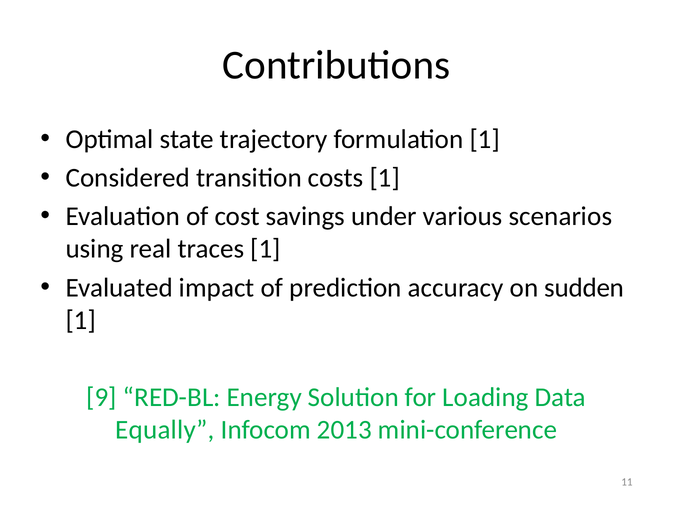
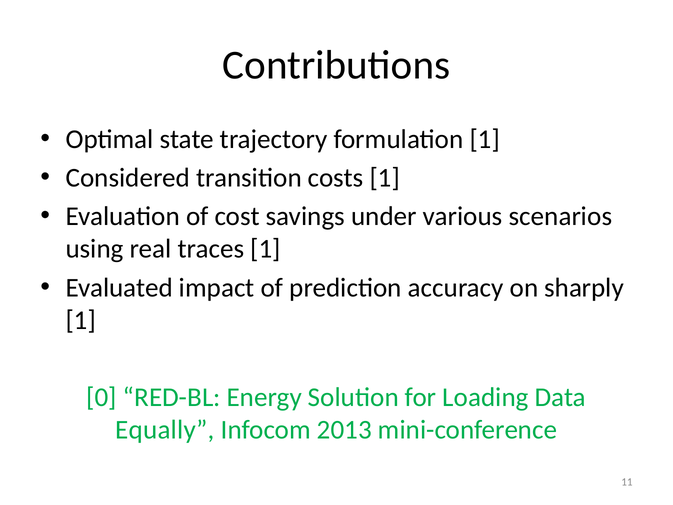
sudden: sudden -> sharply
9: 9 -> 0
